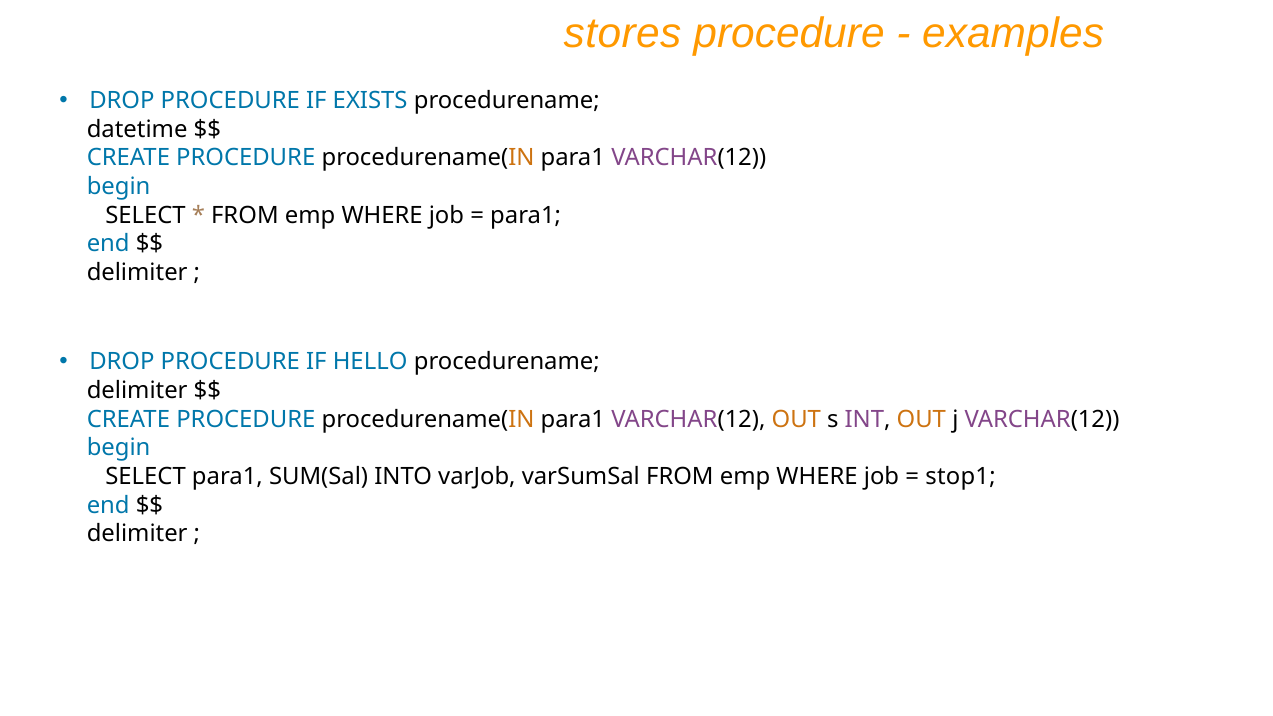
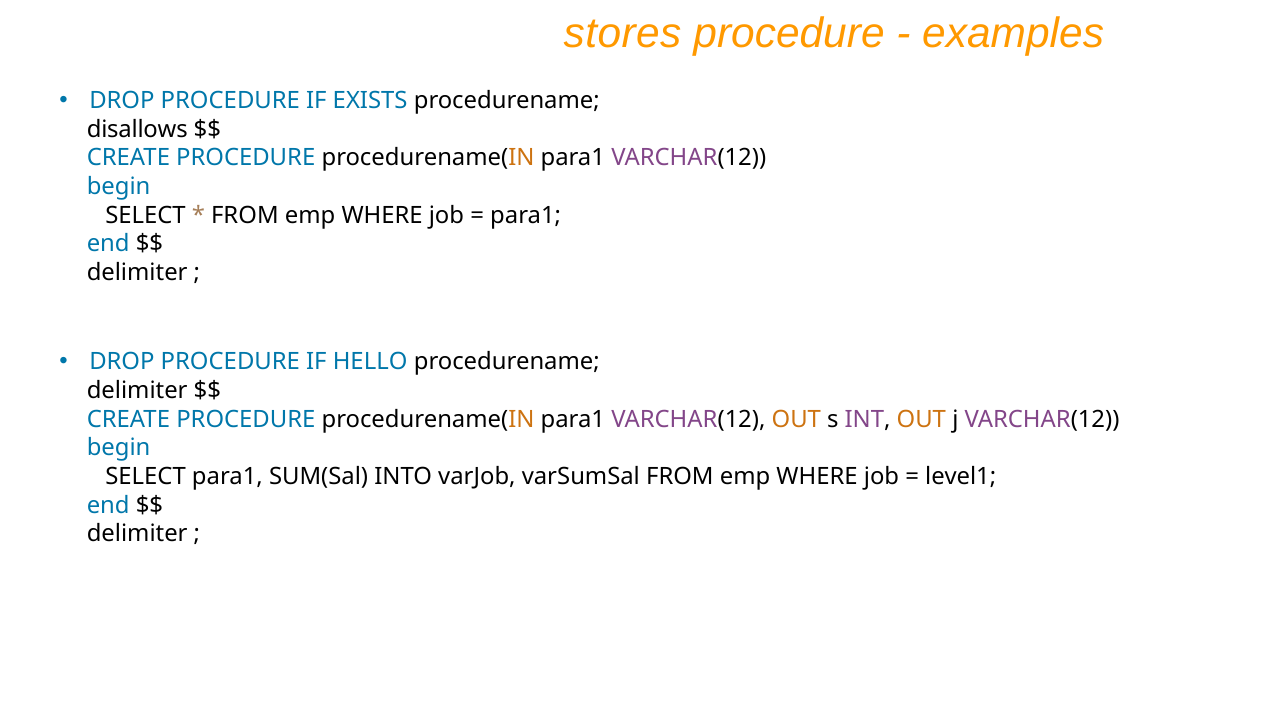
datetime: datetime -> disallows
stop1: stop1 -> level1
